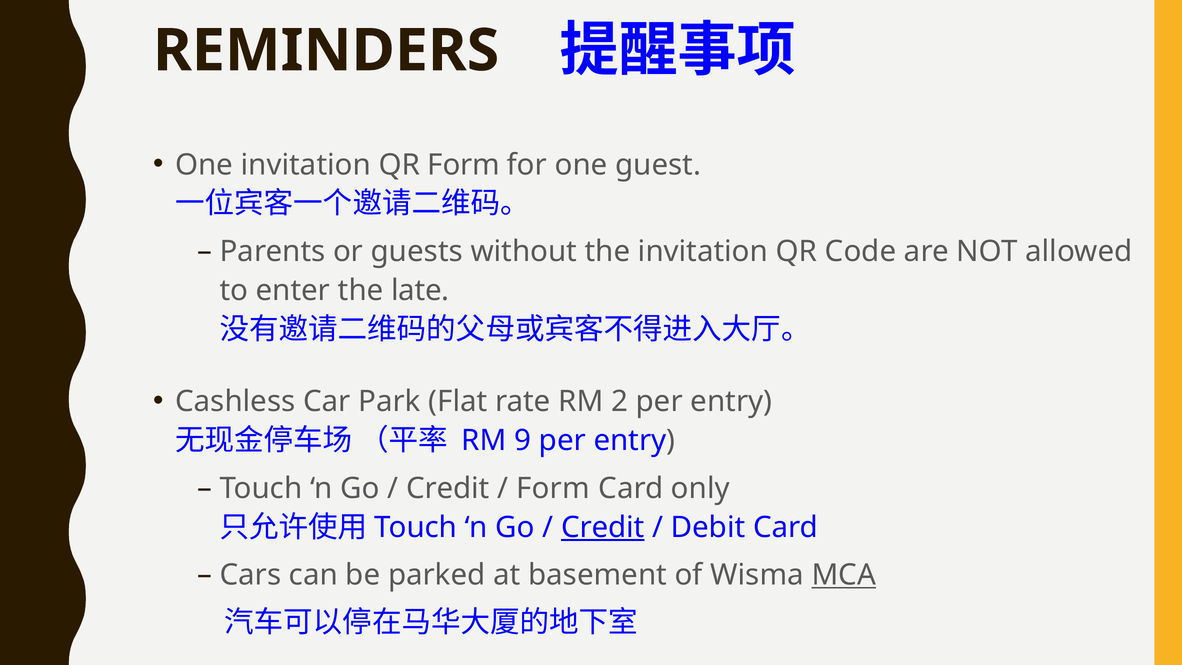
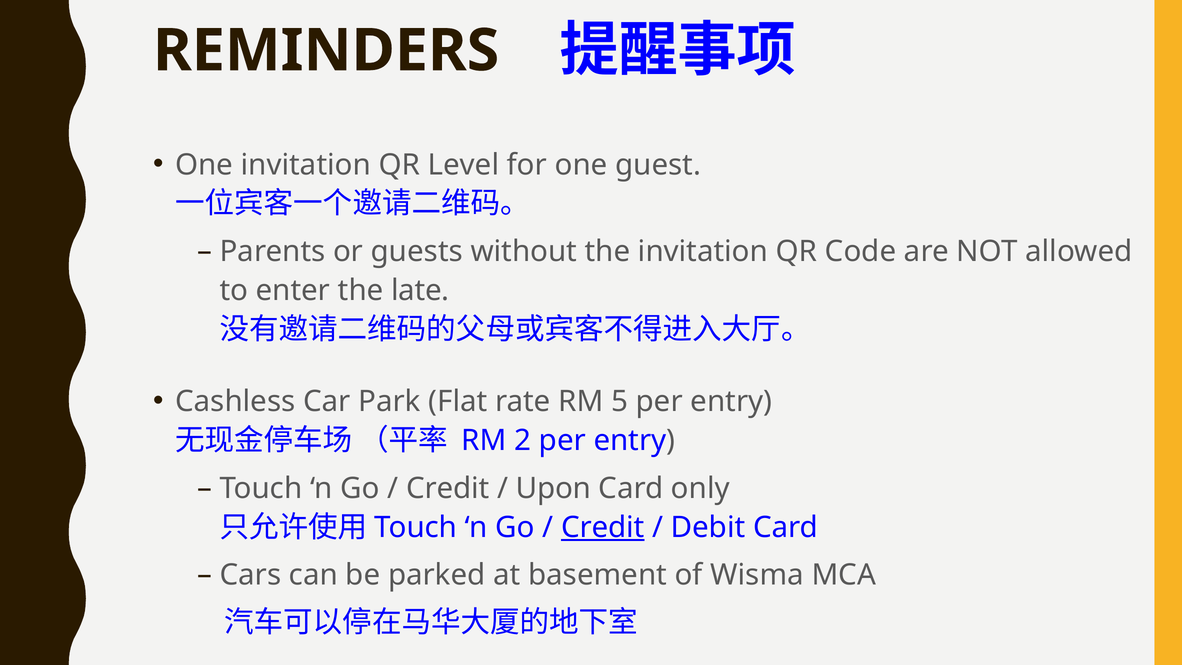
QR Form: Form -> Level
2: 2 -> 5
9: 9 -> 2
Form at (553, 488): Form -> Upon
MCA underline: present -> none
